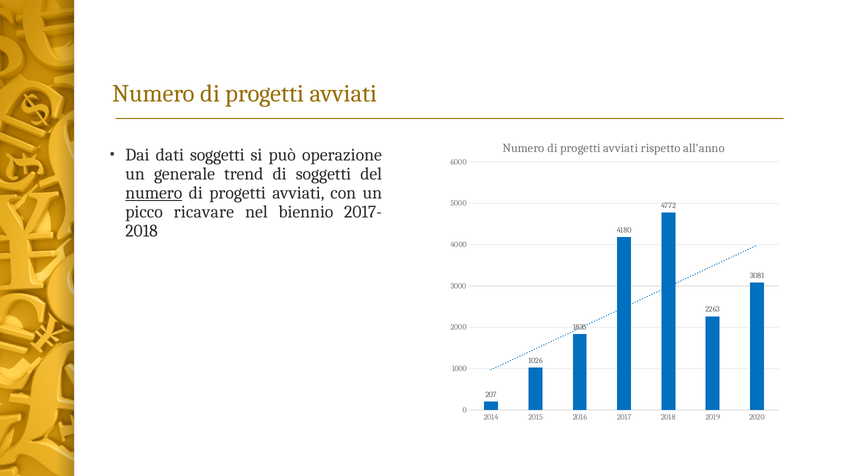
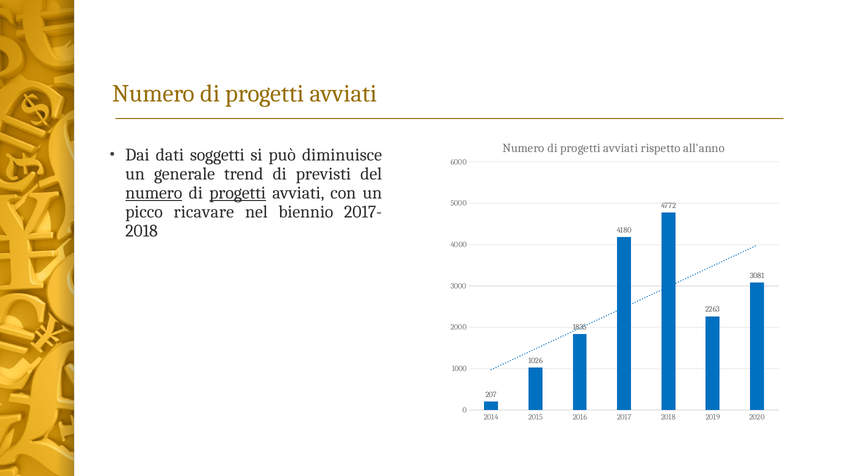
operazione: operazione -> diminuisce
di soggetti: soggetti -> previsti
progetti at (238, 193) underline: none -> present
